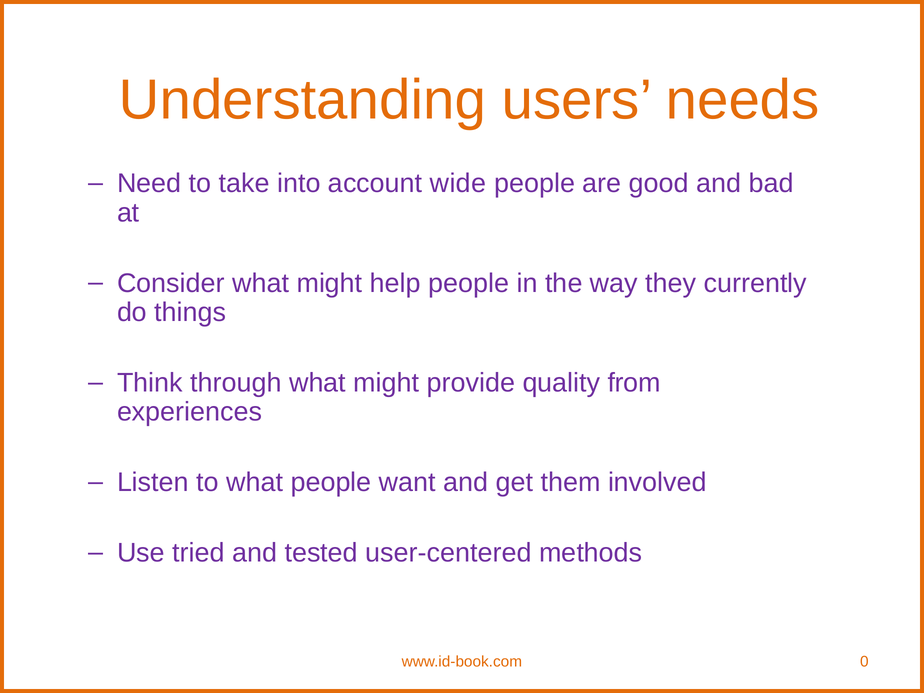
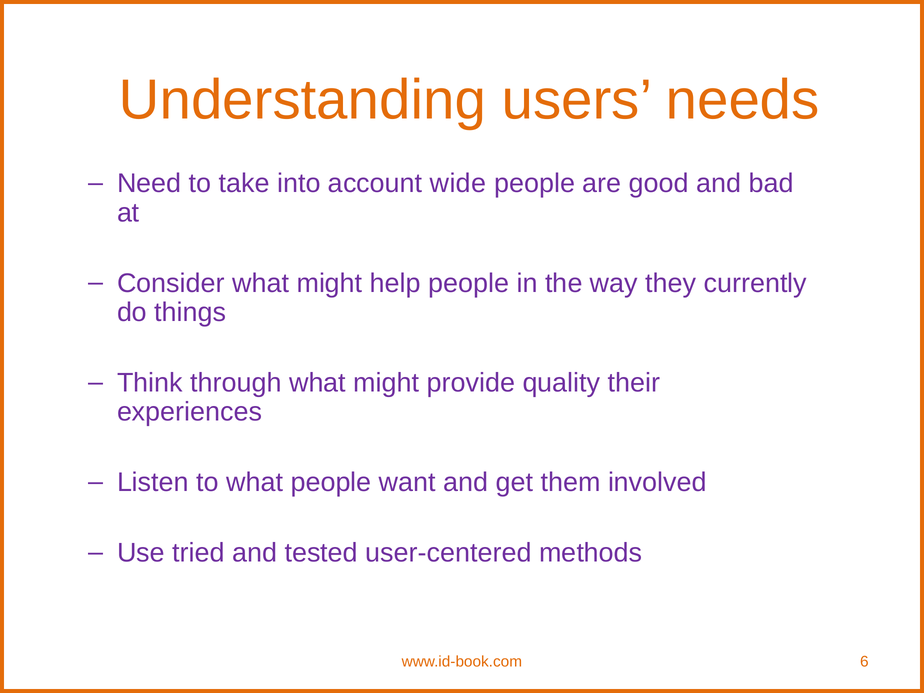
from: from -> their
0: 0 -> 6
